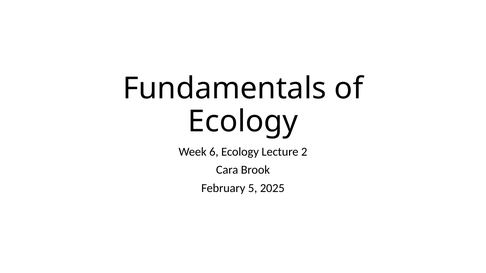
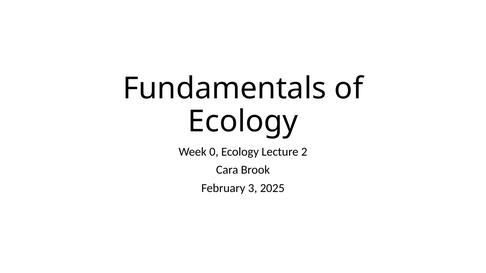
6: 6 -> 0
5: 5 -> 3
